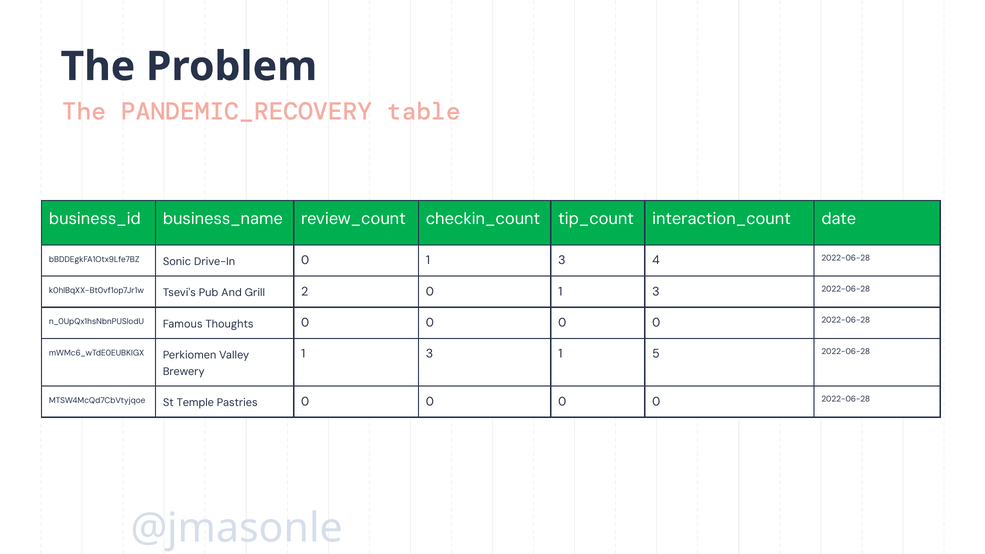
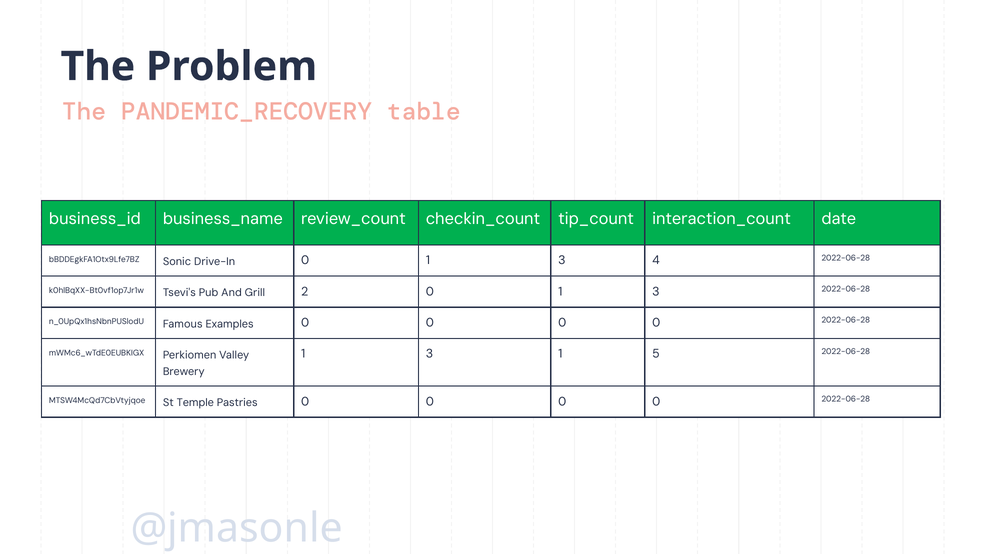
Thoughts: Thoughts -> Examples
